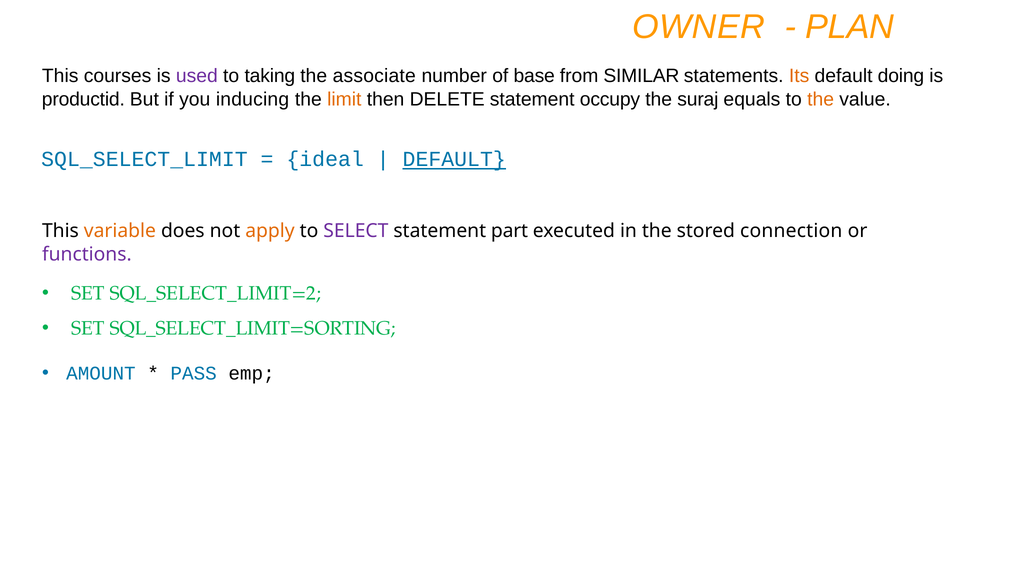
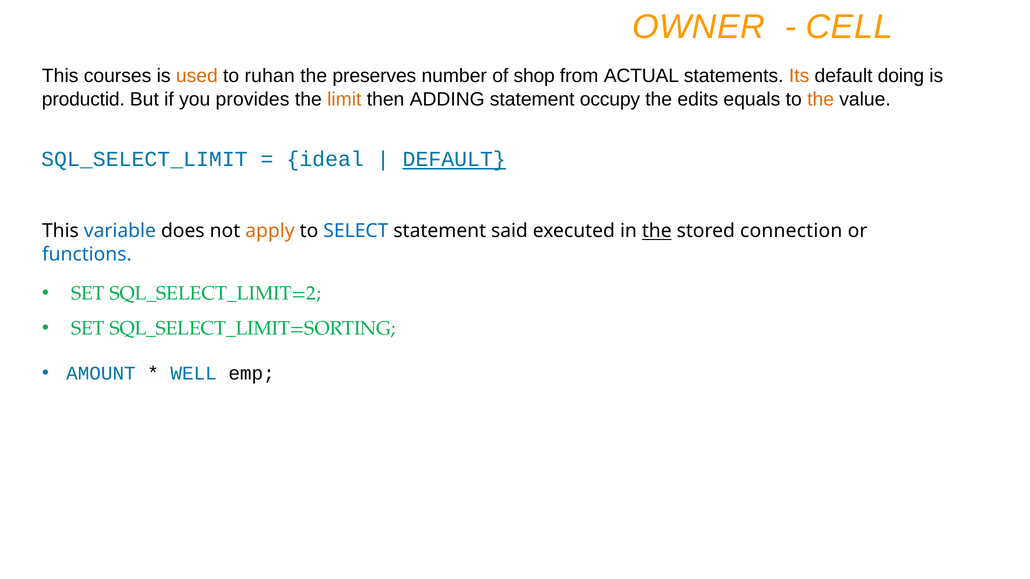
PLAN: PLAN -> CELL
used colour: purple -> orange
taking: taking -> ruhan
associate: associate -> preserves
base: base -> shop
SIMILAR: SIMILAR -> ACTUAL
inducing: inducing -> provides
DELETE: DELETE -> ADDING
suraj: suraj -> edits
variable colour: orange -> blue
SELECT colour: purple -> blue
part: part -> said
the at (657, 231) underline: none -> present
functions colour: purple -> blue
PASS: PASS -> WELL
